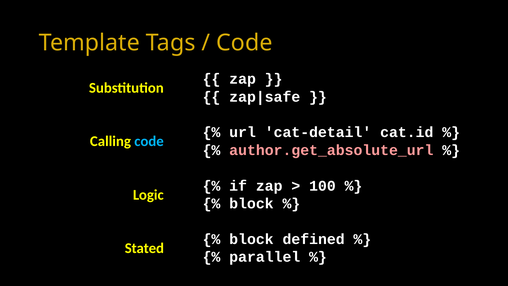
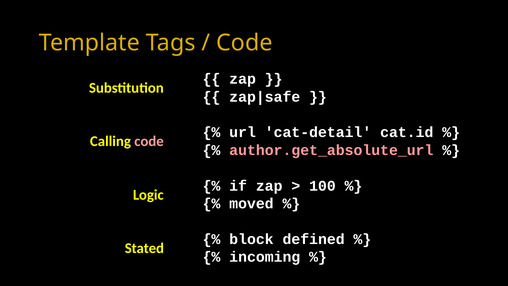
code at (149, 141) colour: light blue -> pink
block at (251, 203): block -> moved
parallel: parallel -> incoming
